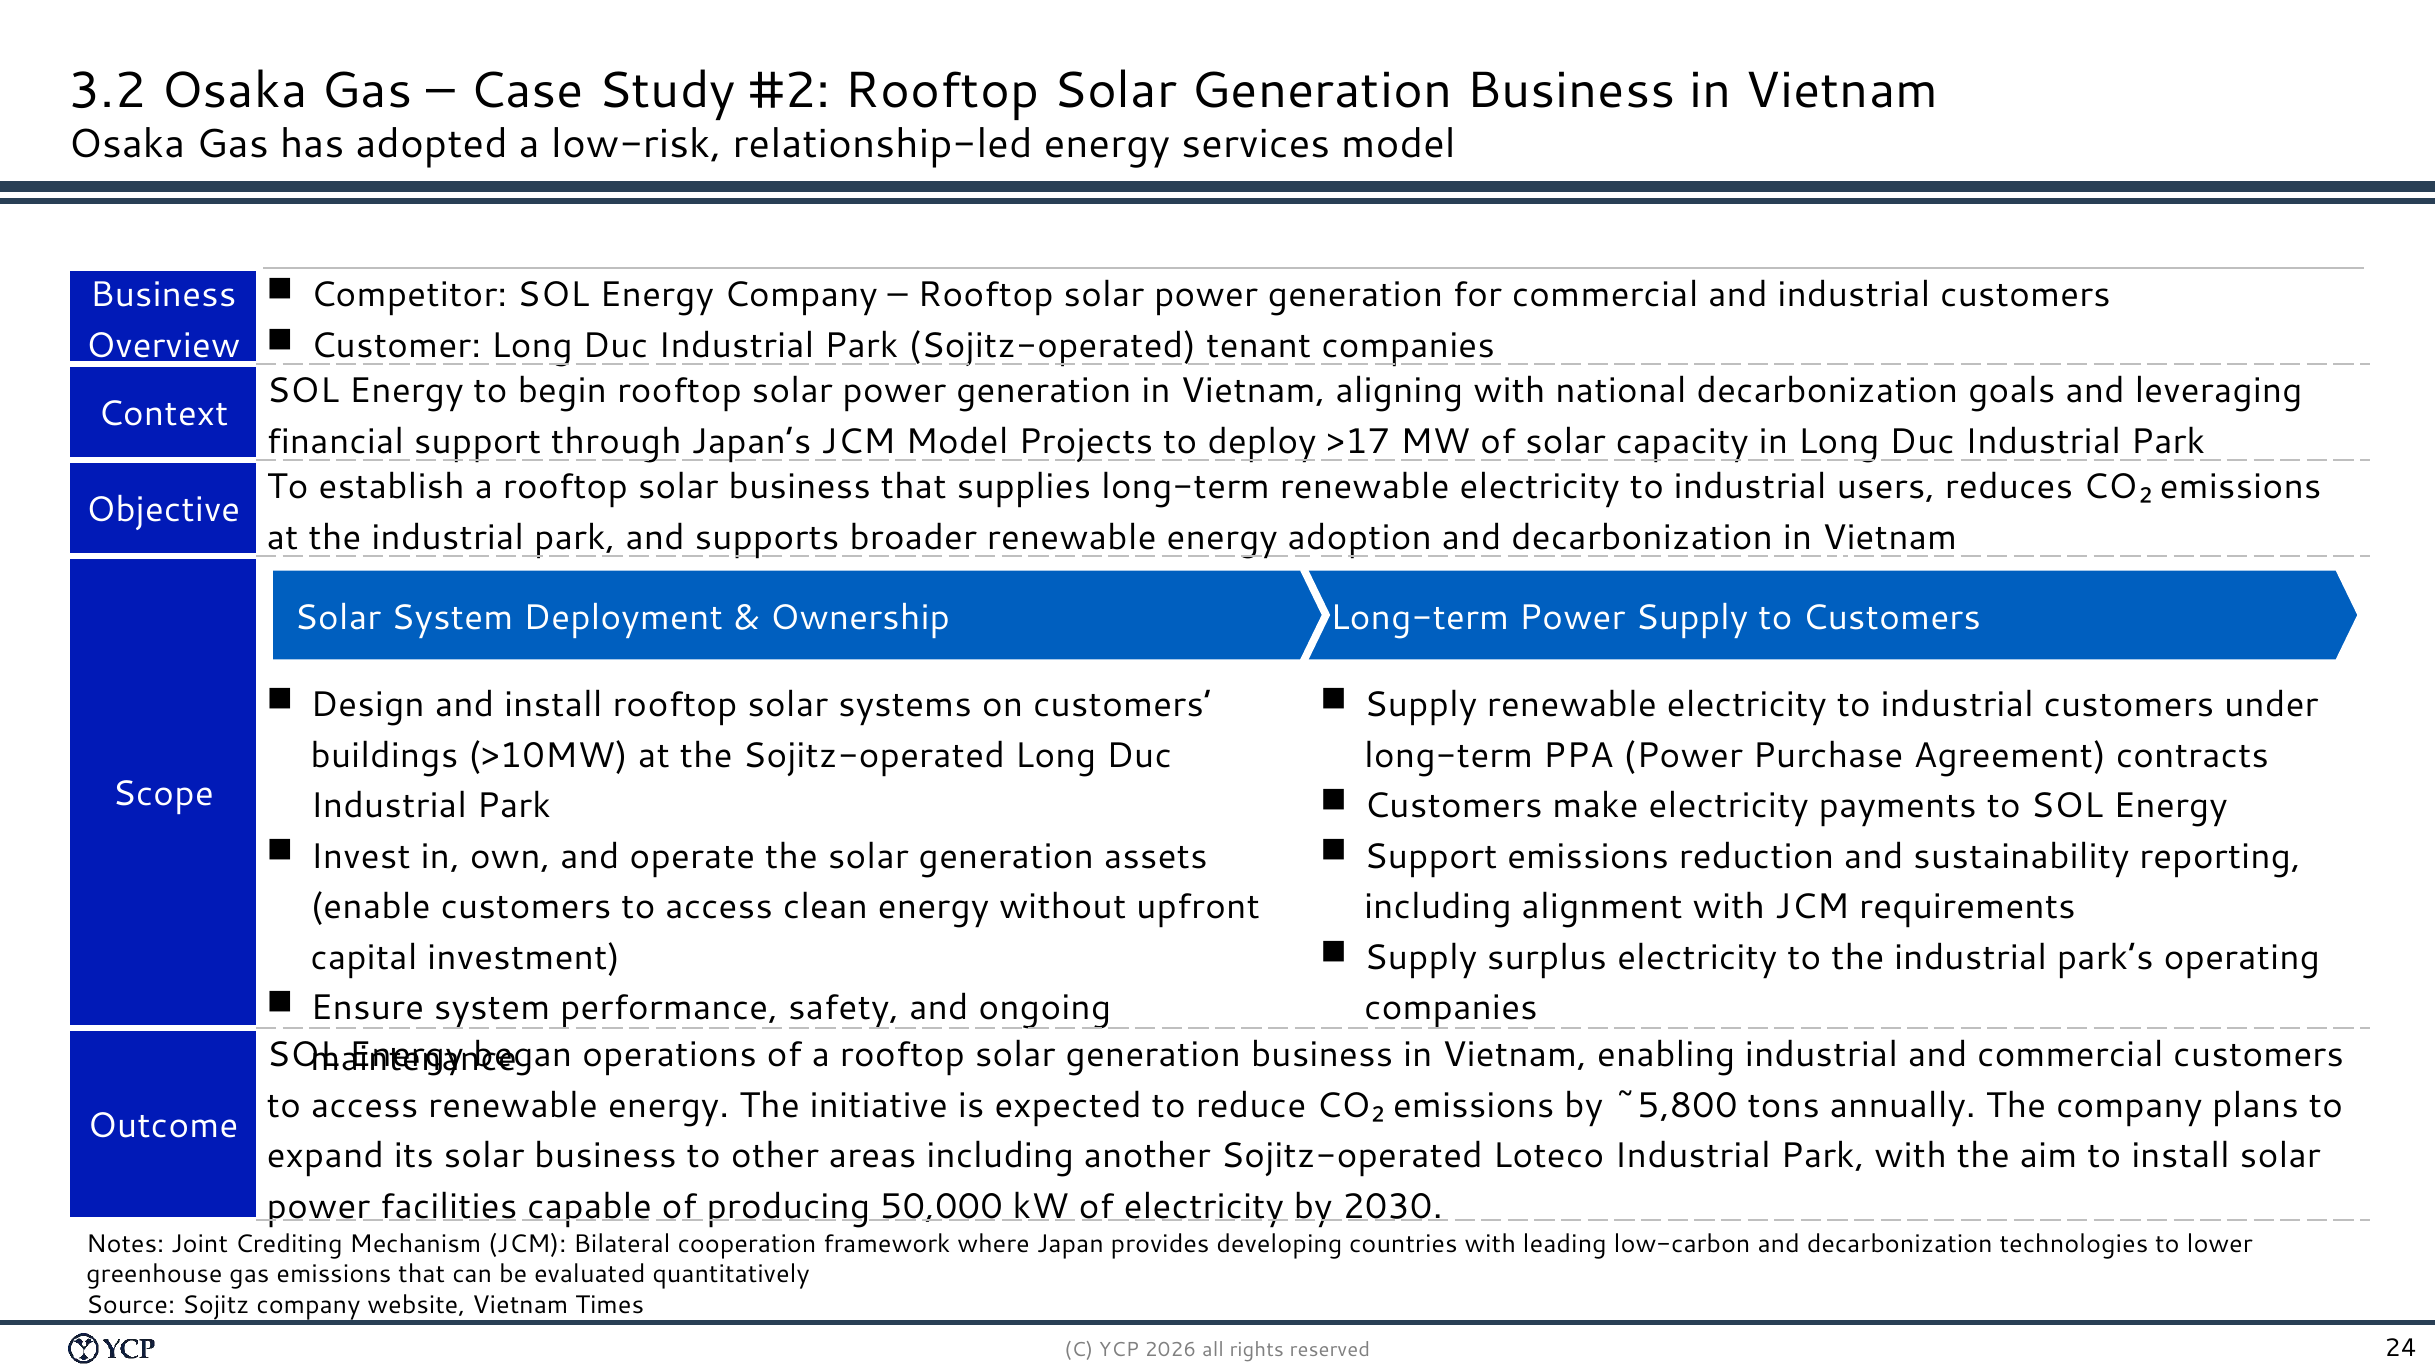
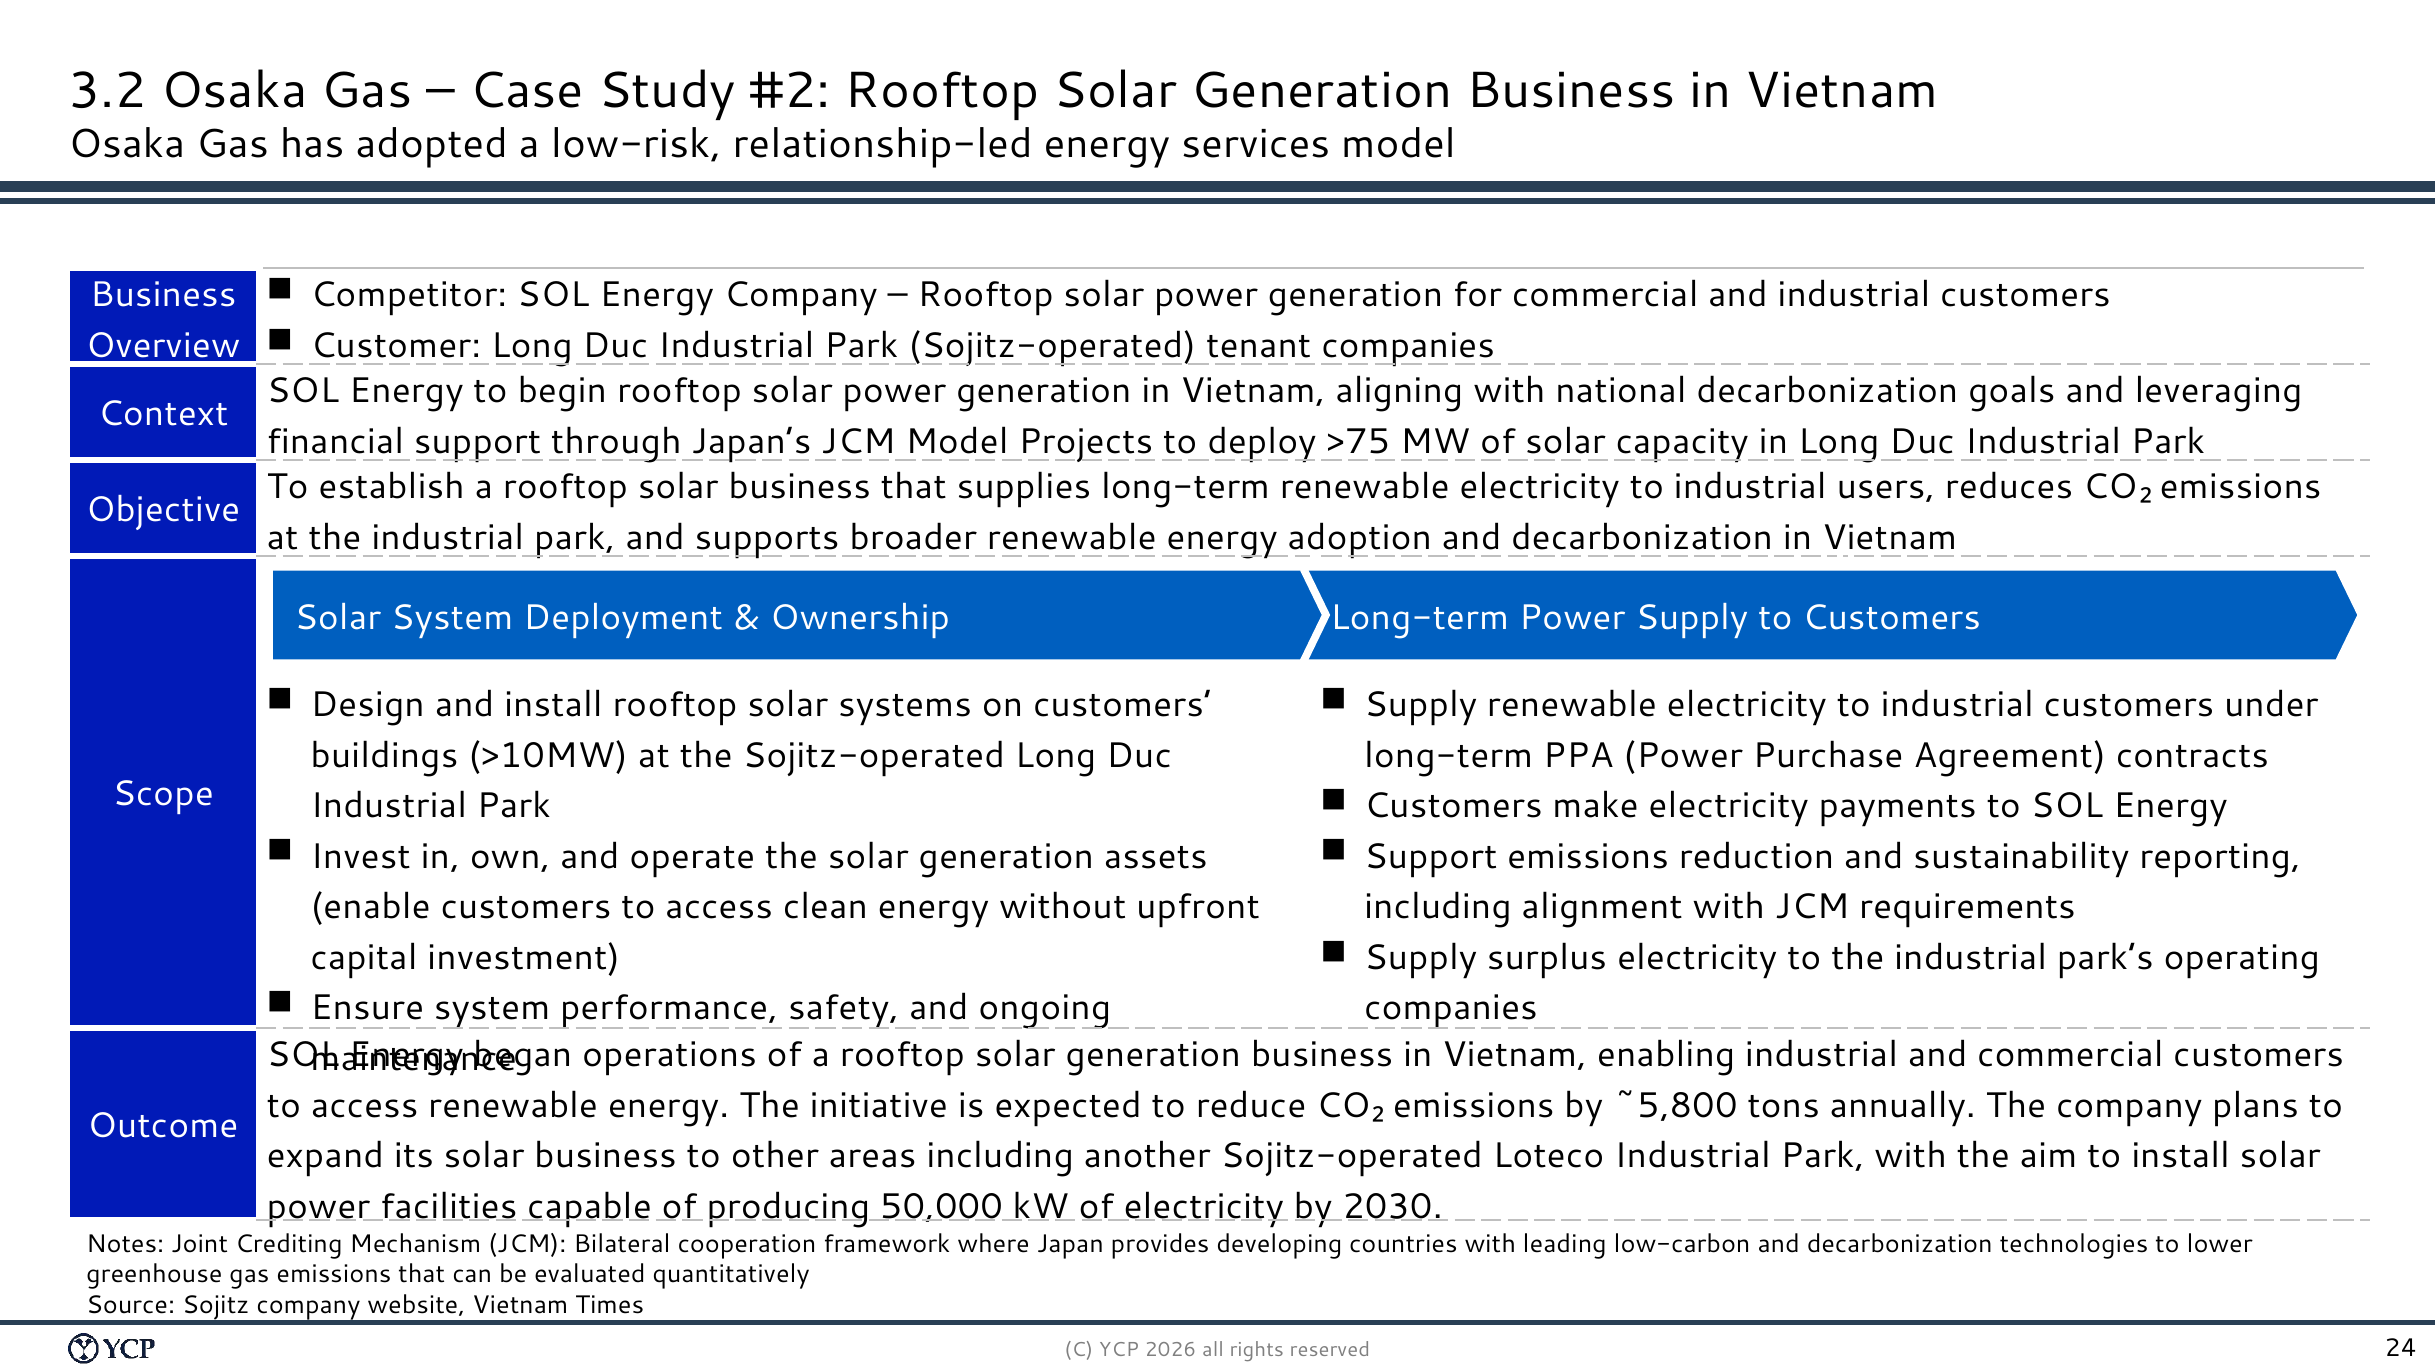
>17: >17 -> >75
